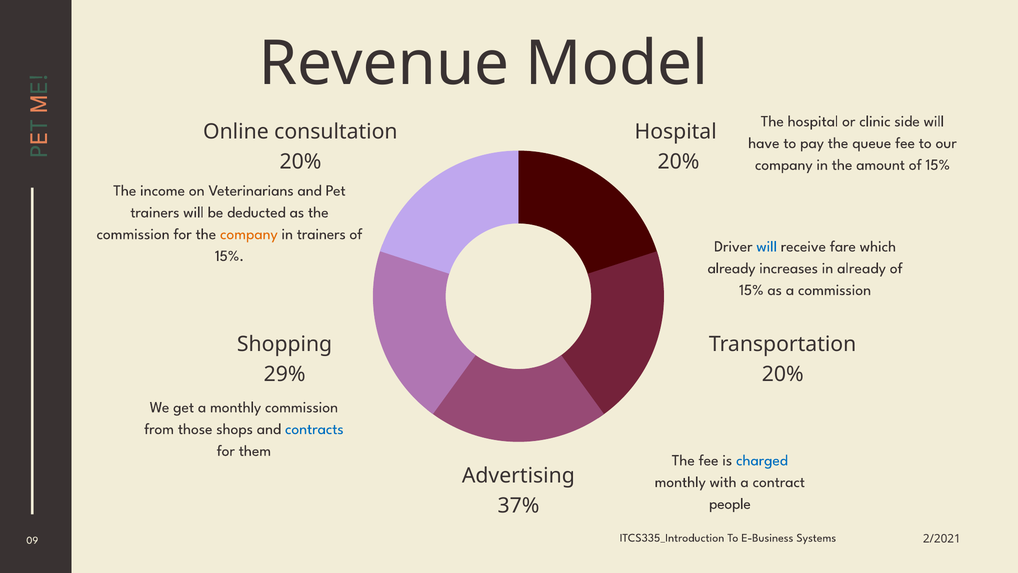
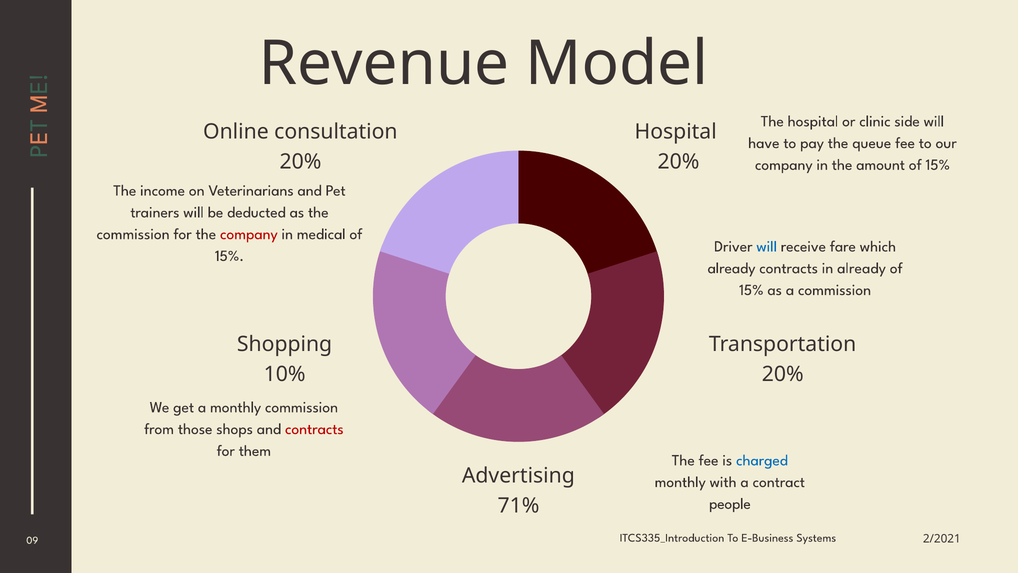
company at (249, 234) colour: orange -> red
in trainers: trainers -> medical
already increases: increases -> contracts
29%: 29% -> 10%
contracts at (314, 429) colour: blue -> red
37%: 37% -> 71%
